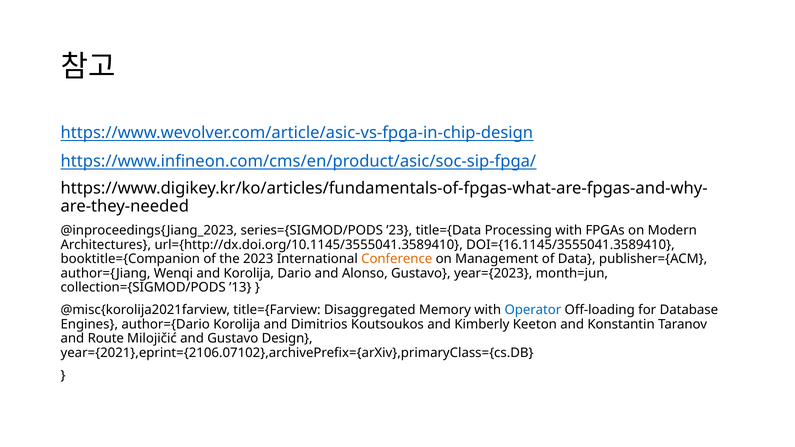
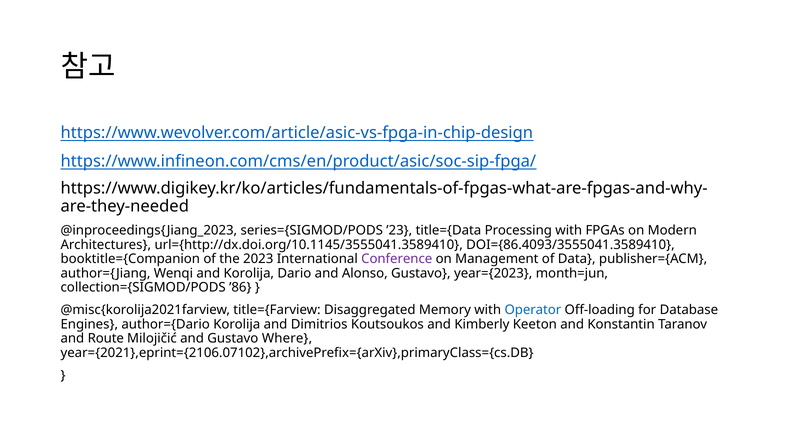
DOI={16.1145/3555041.3589410: DOI={16.1145/3555041.3589410 -> DOI={86.4093/3555041.3589410
Conference colour: orange -> purple
’13: ’13 -> ’86
Design: Design -> Where
